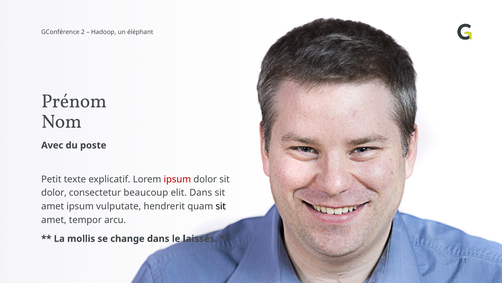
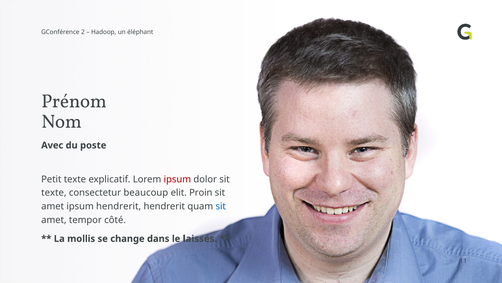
dolor at (54, 192): dolor -> texte
elit Dans: Dans -> Proin
ipsum vulputate: vulputate -> hendrerit
sit at (221, 206) colour: black -> blue
arcu: arcu -> côté
